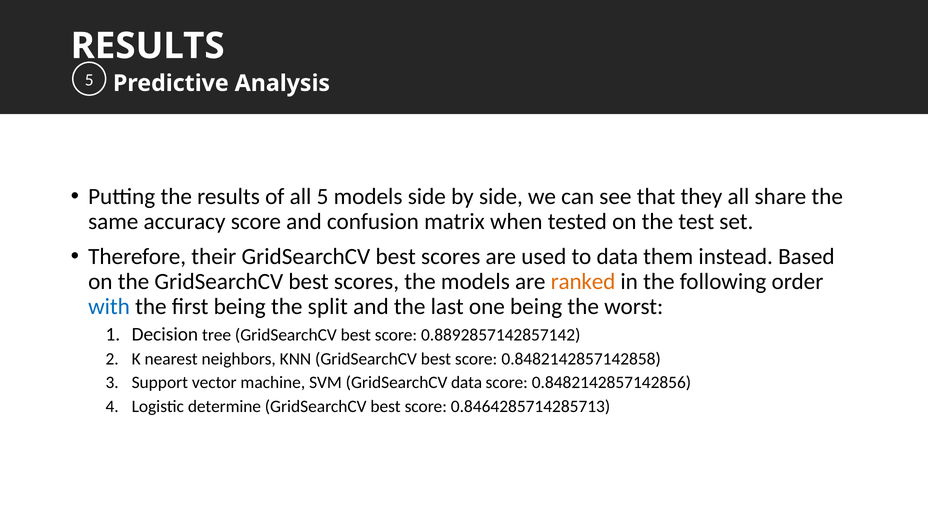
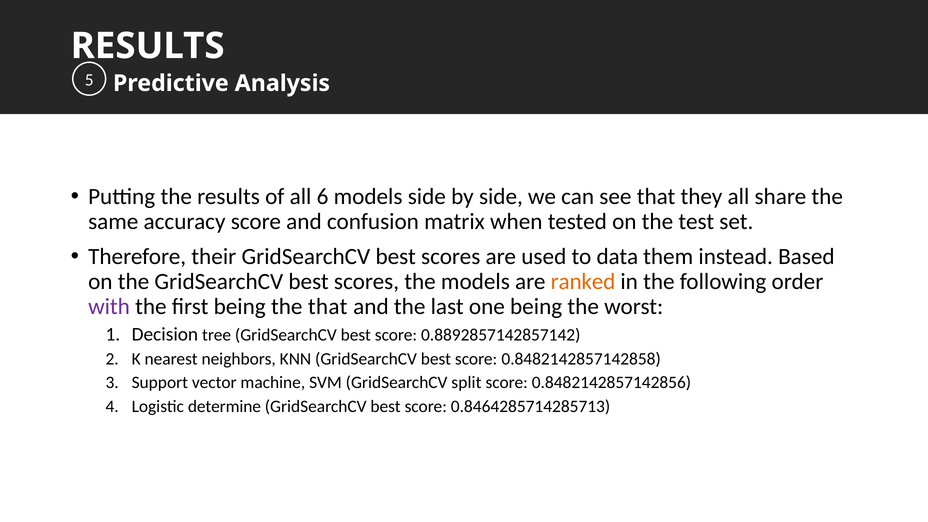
all 5: 5 -> 6
with colour: blue -> purple
the split: split -> that
GridSearchCV data: data -> split
